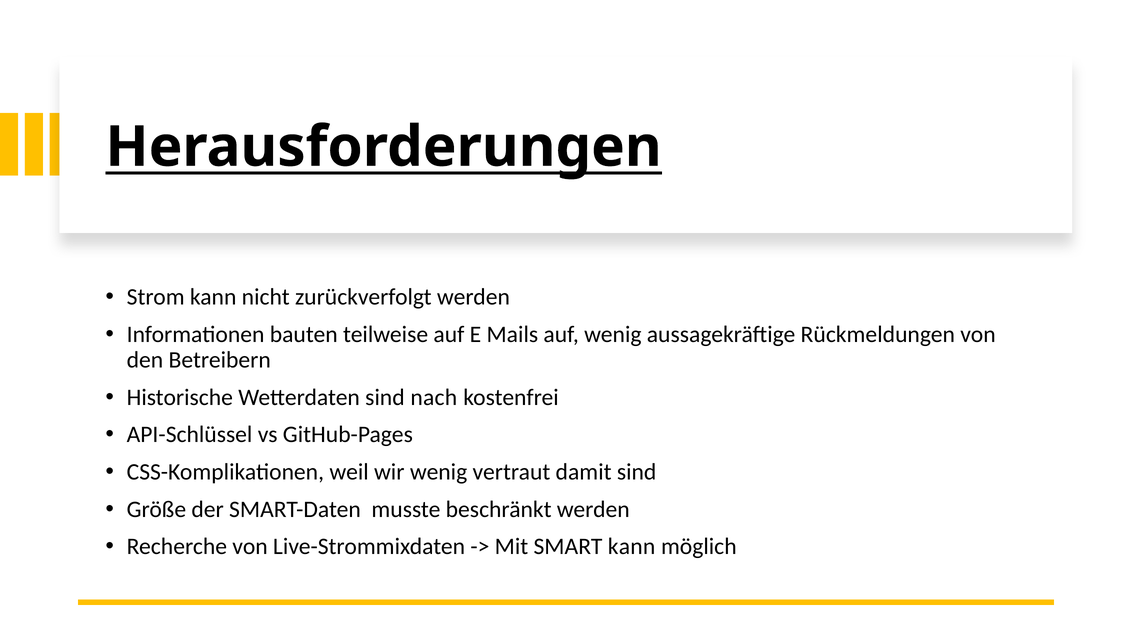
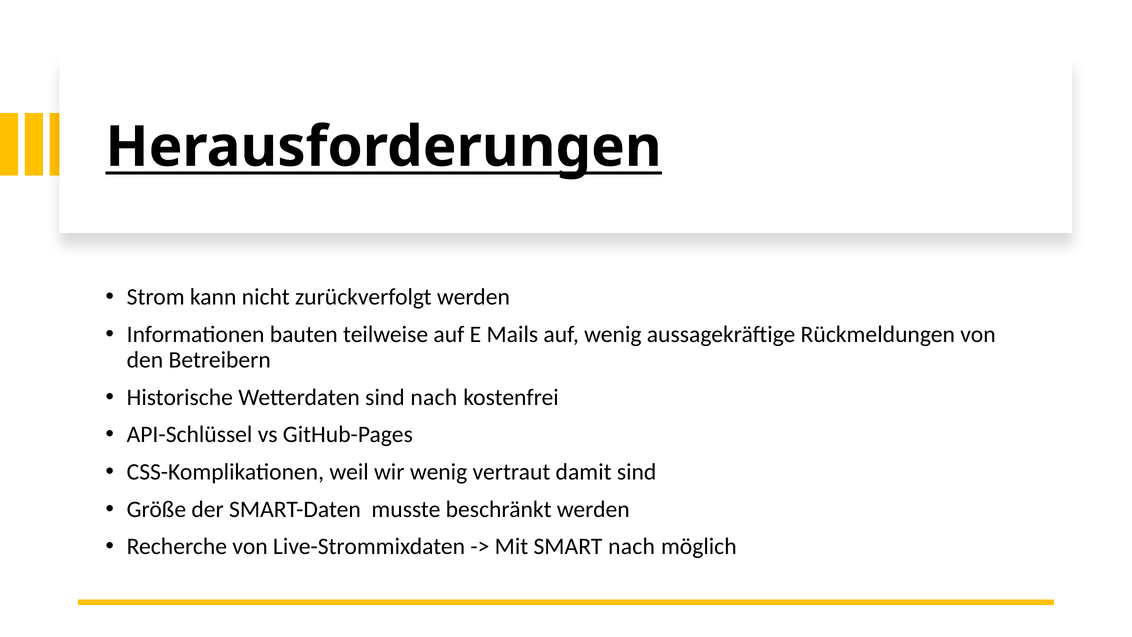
SMART kann: kann -> nach
